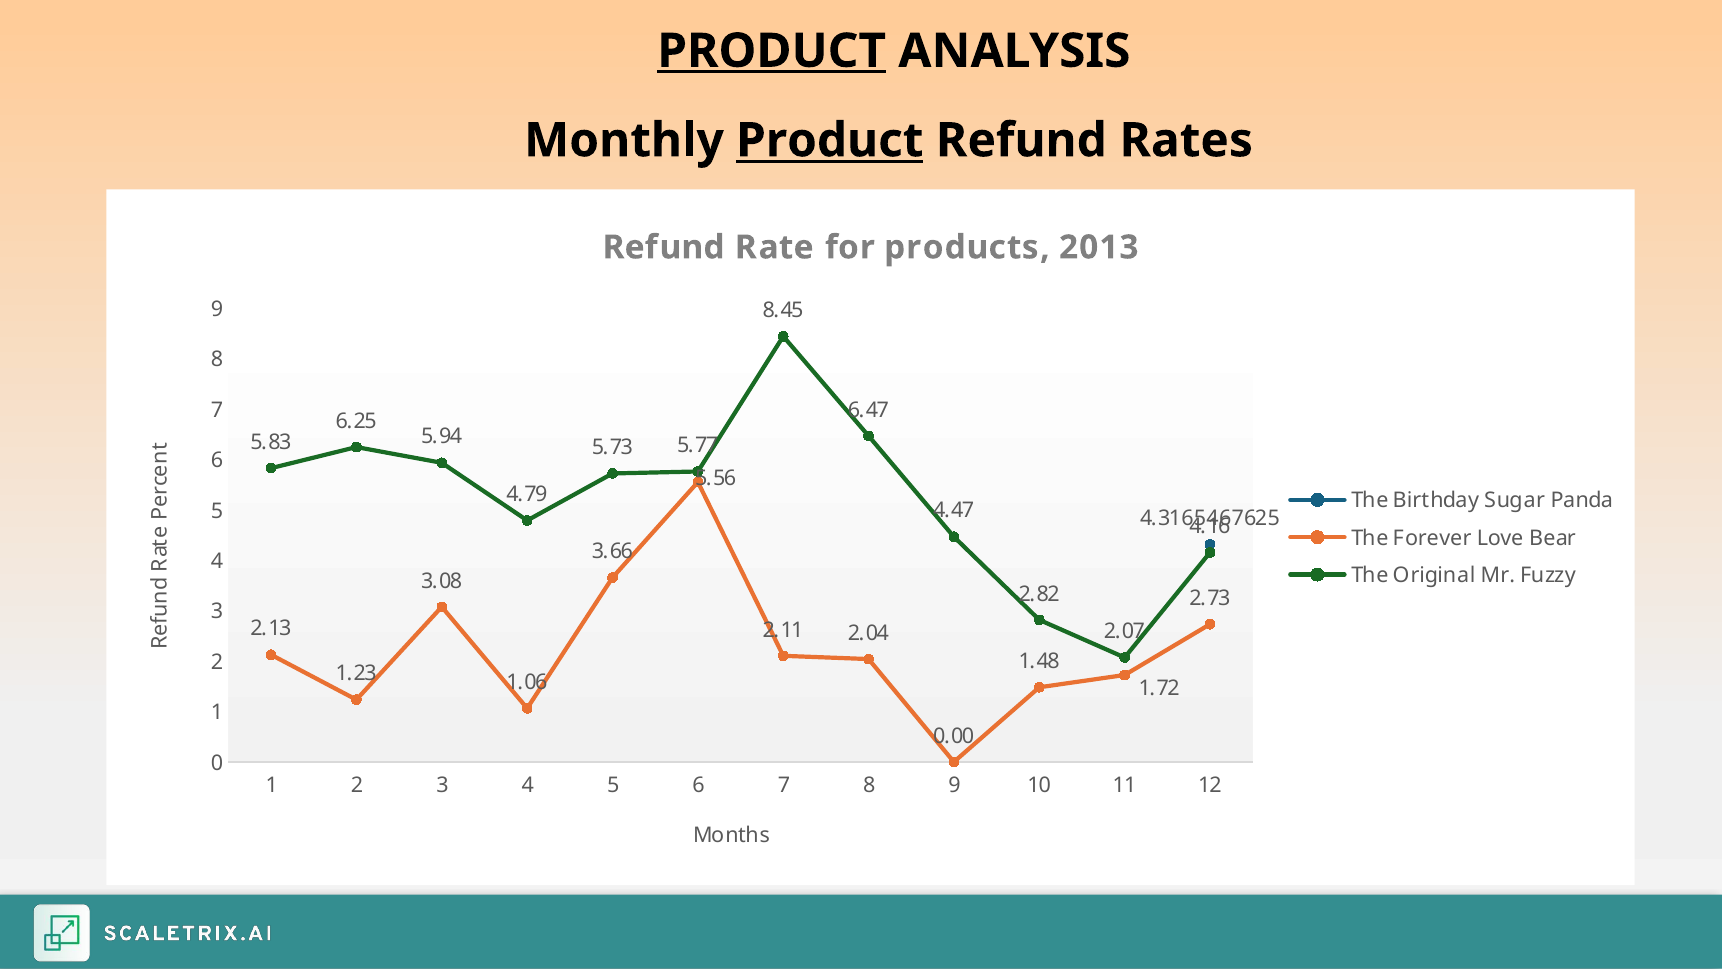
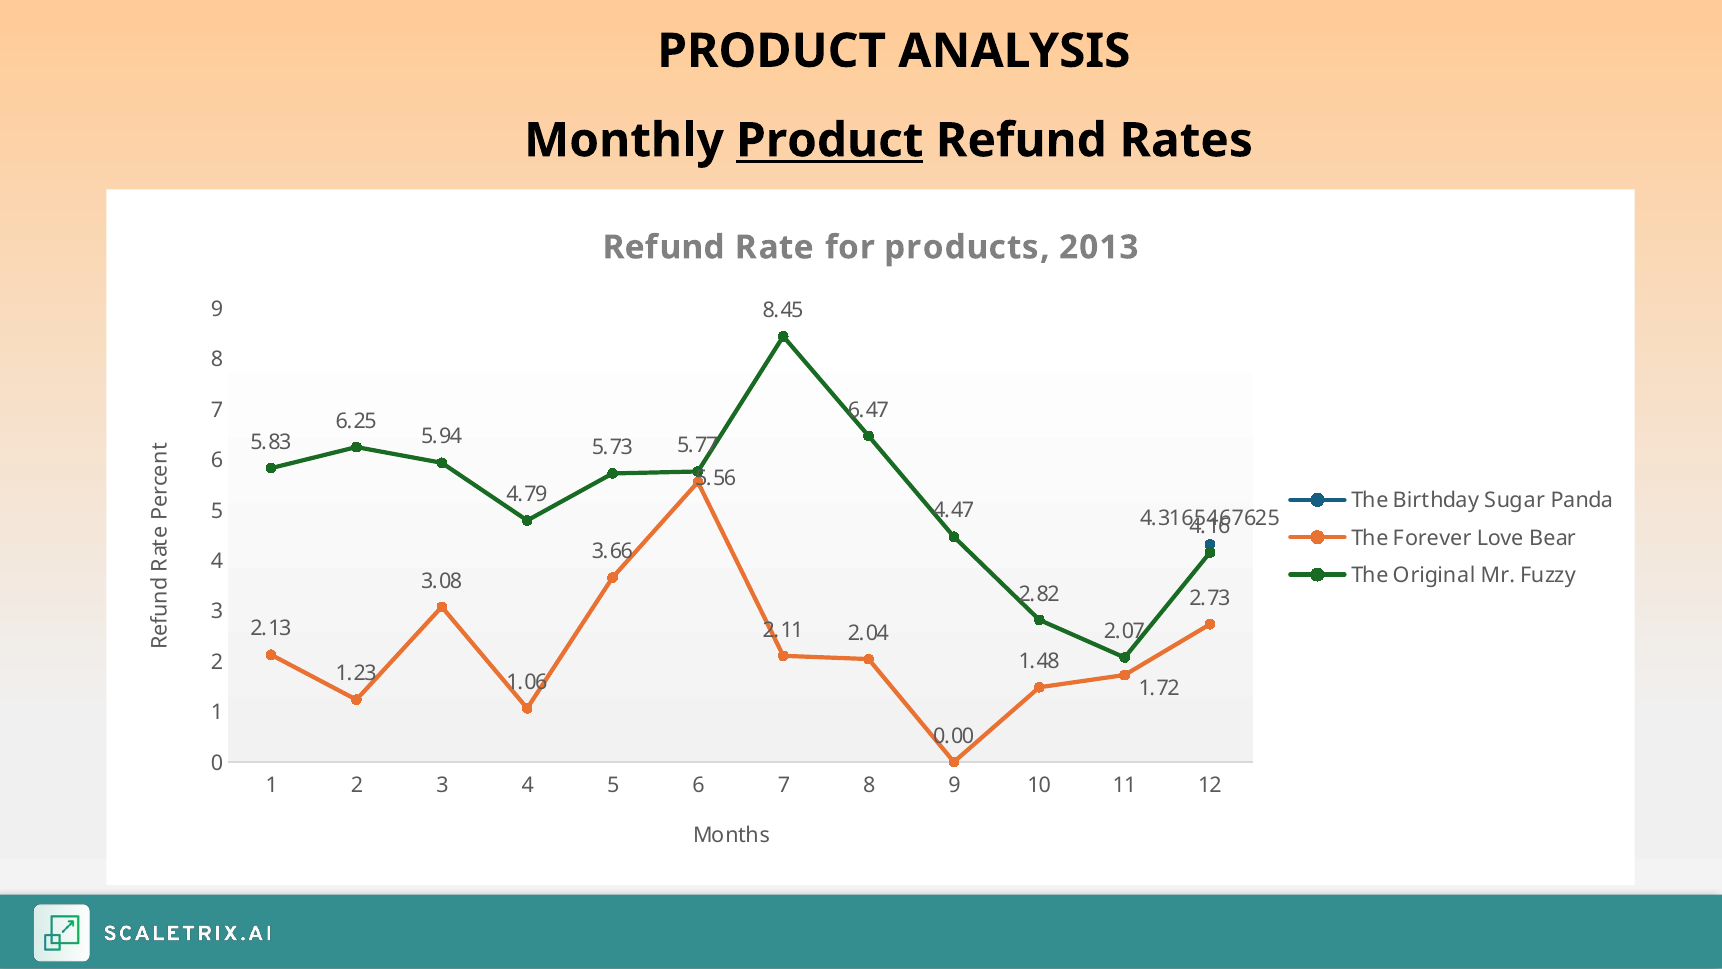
PRODUCT at (772, 51) underline: present -> none
